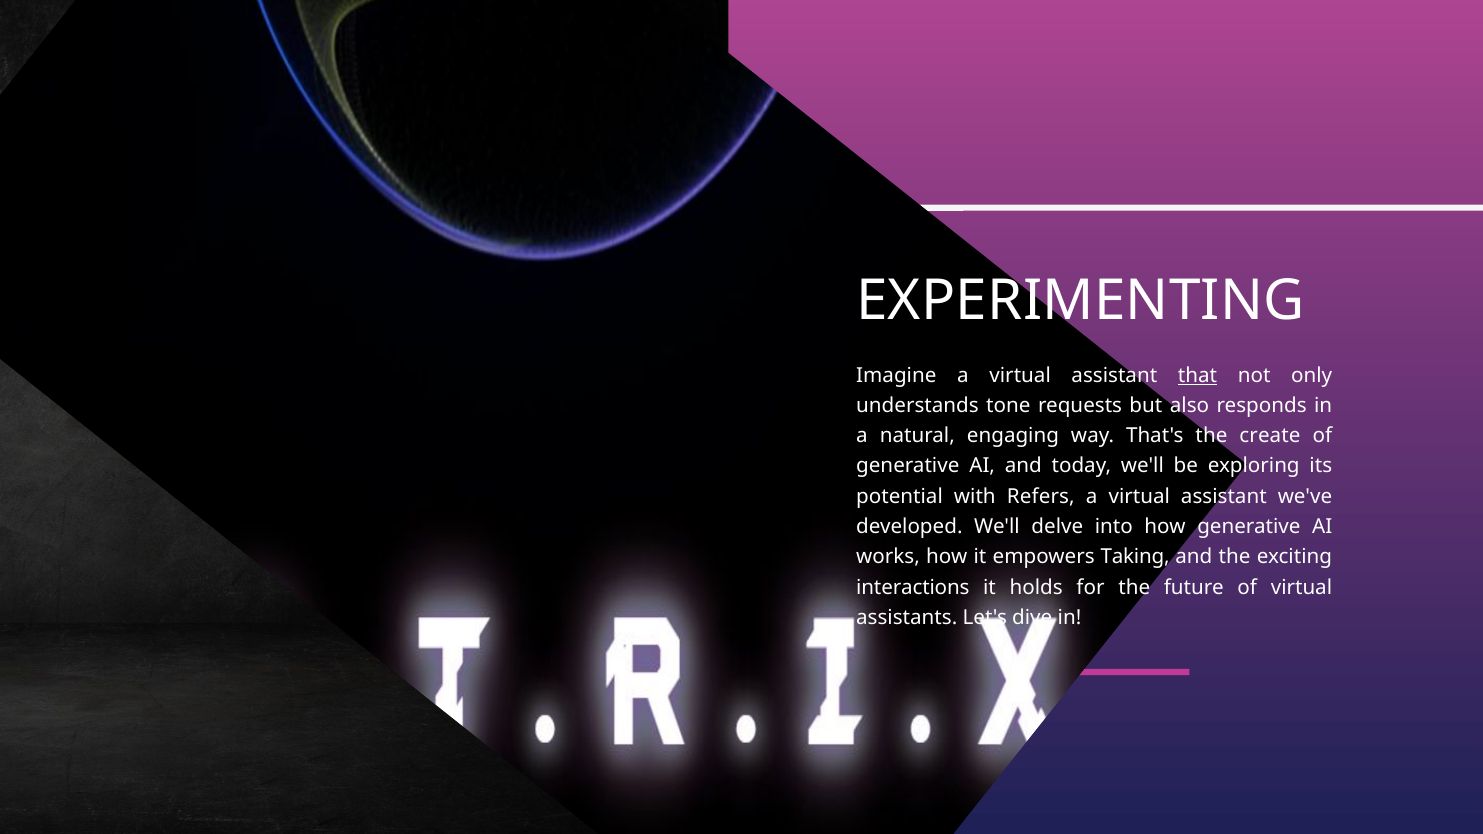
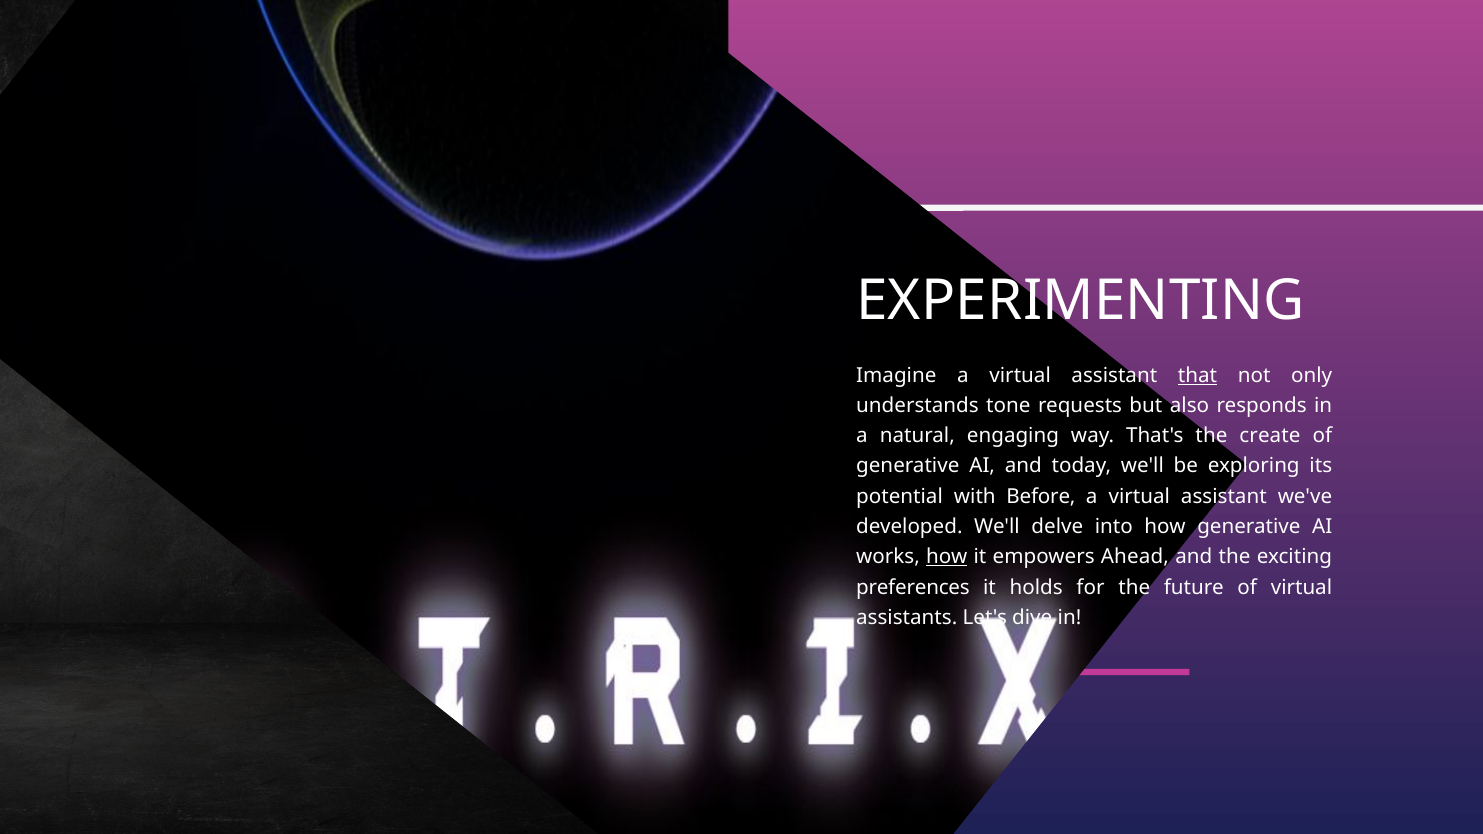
Refers: Refers -> Before
how at (947, 557) underline: none -> present
Taking: Taking -> Ahead
interactions: interactions -> preferences
